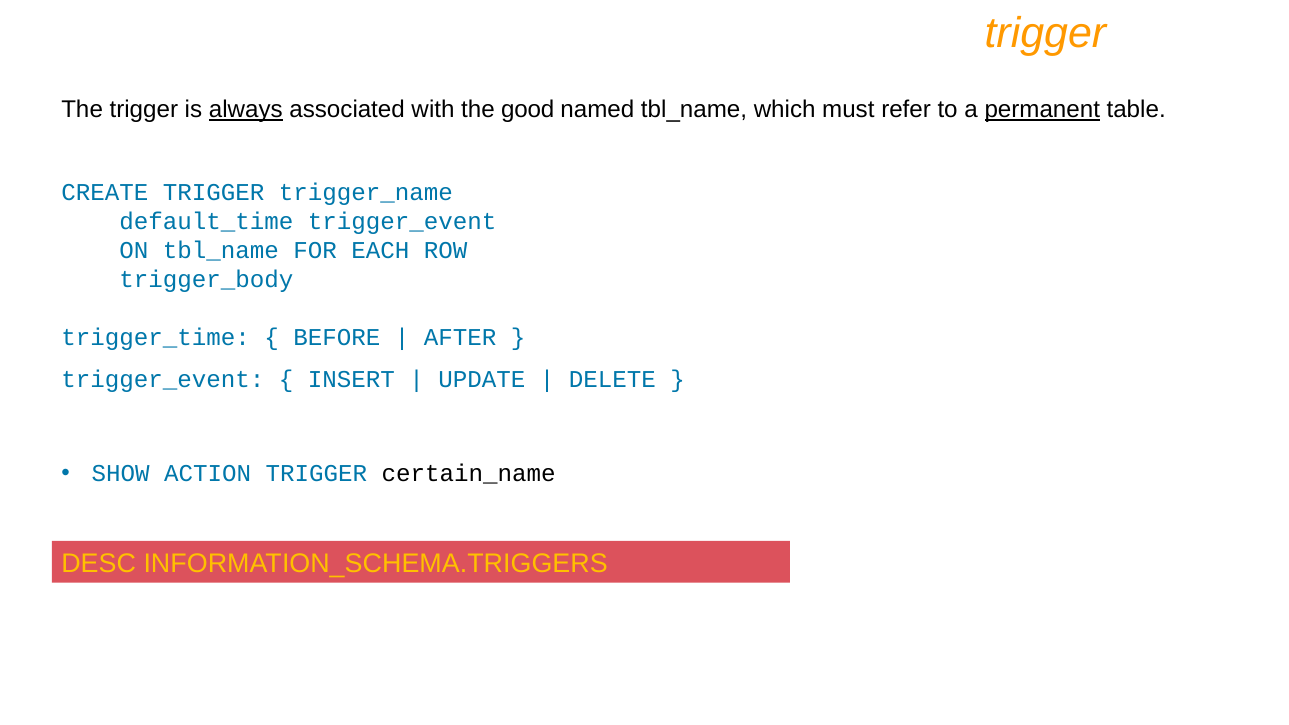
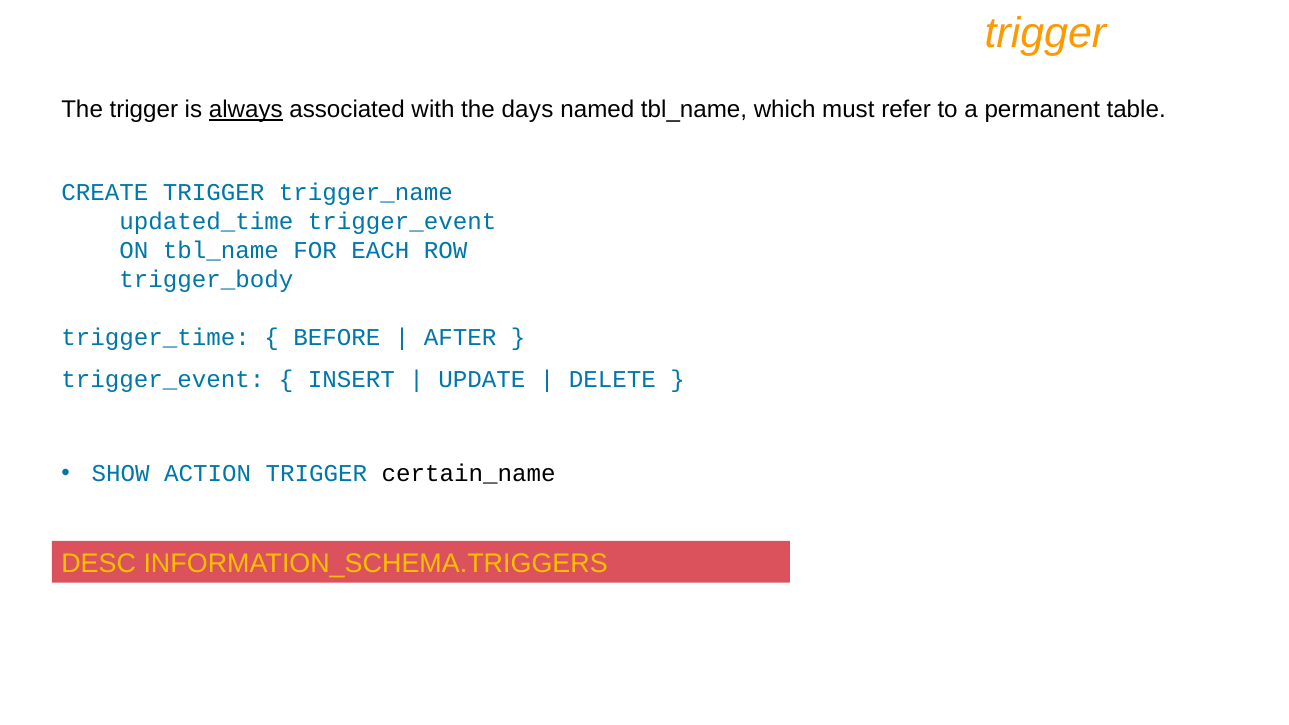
good: good -> days
permanent underline: present -> none
default_time: default_time -> updated_time
